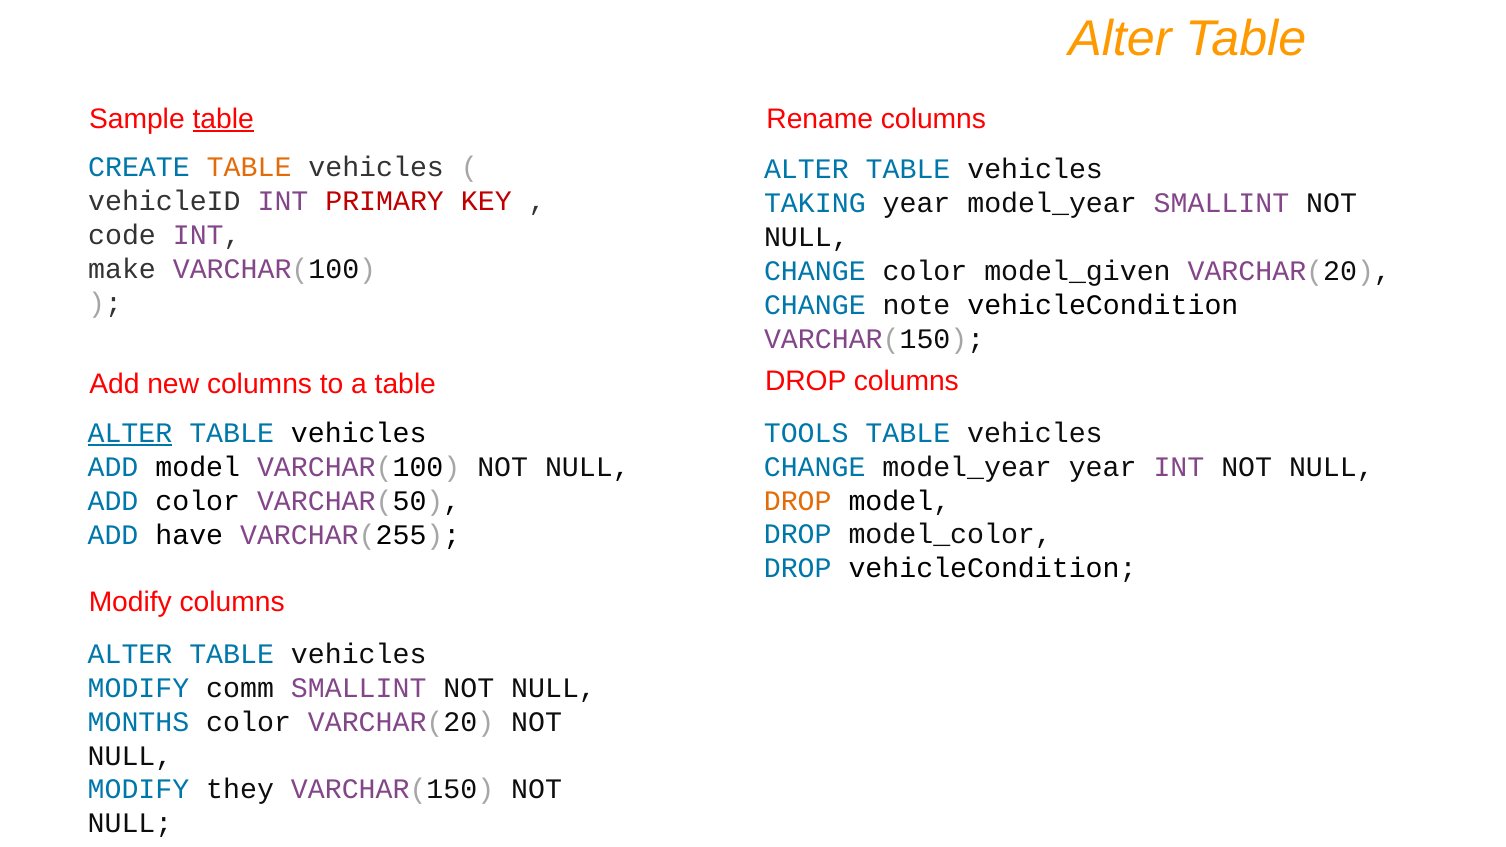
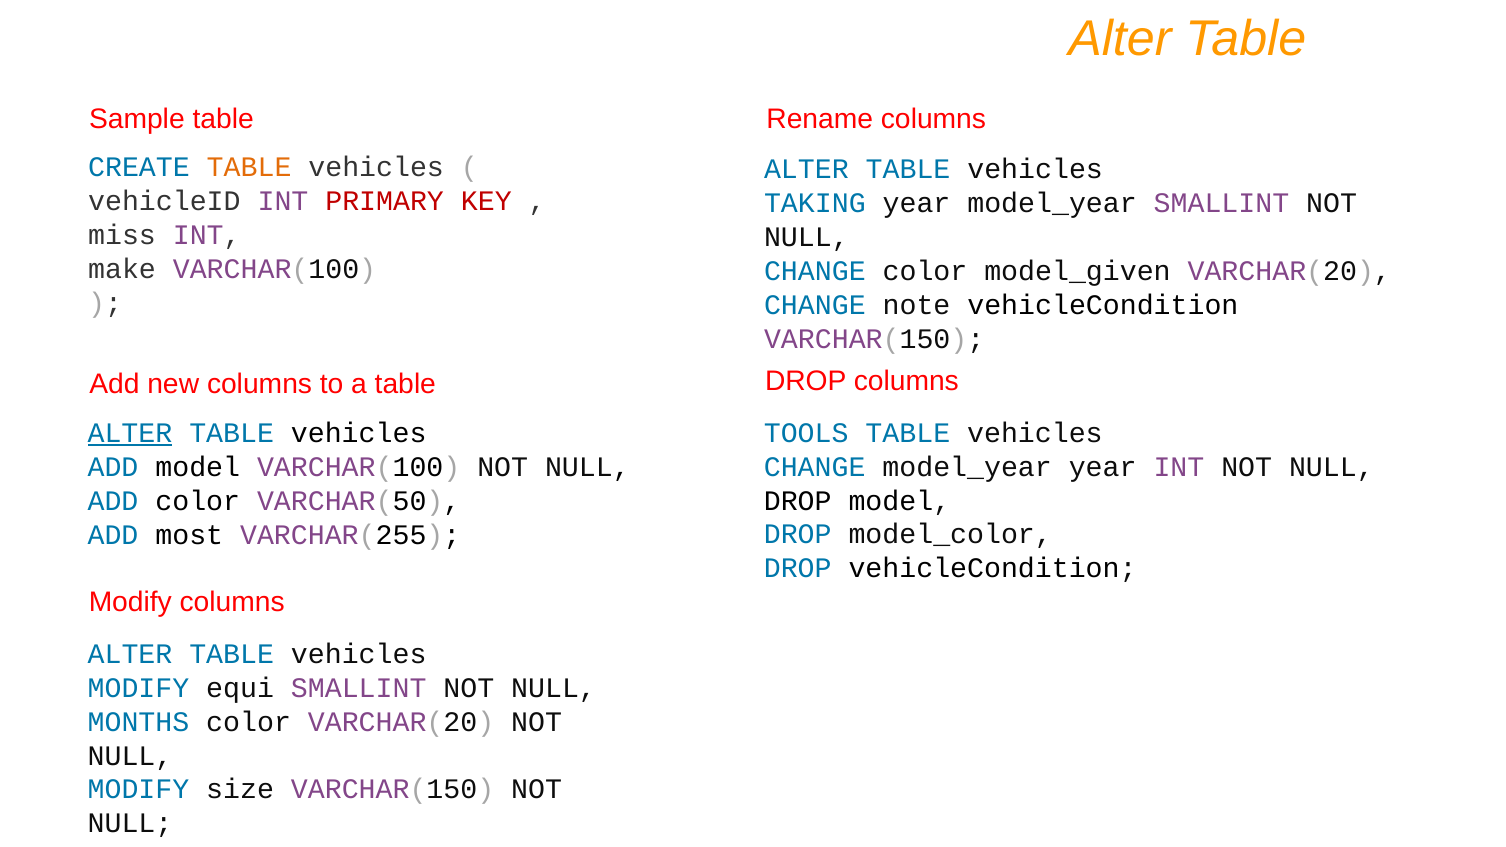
table at (223, 119) underline: present -> none
code: code -> miss
DROP at (798, 501) colour: orange -> black
have: have -> most
comm: comm -> equi
they: they -> size
